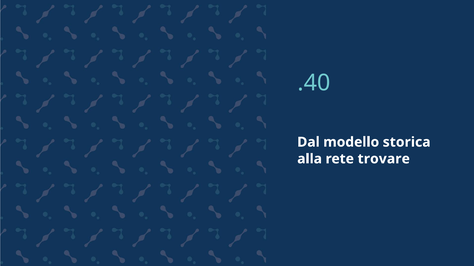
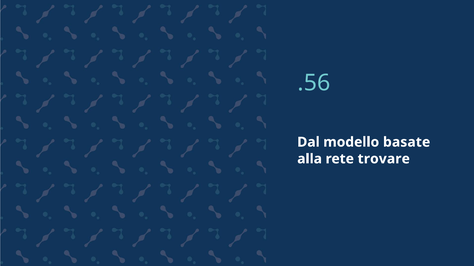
.40: .40 -> .56
storica: storica -> basate
